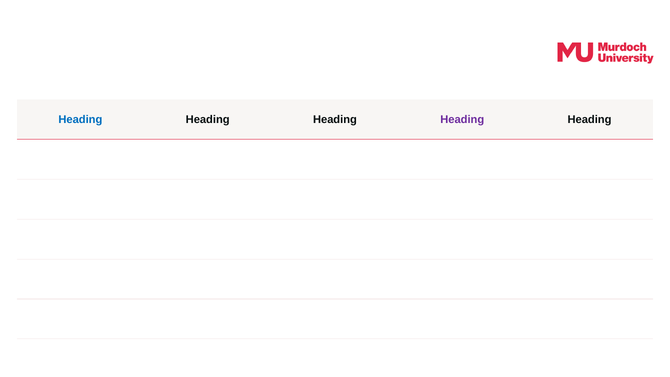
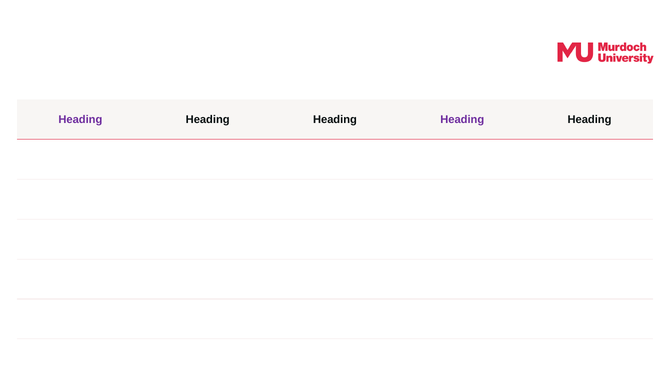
Heading at (80, 119) colour: blue -> purple
